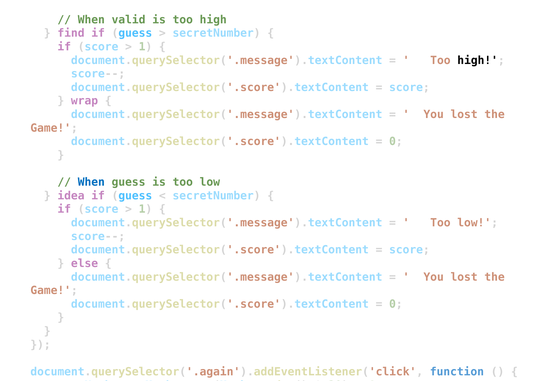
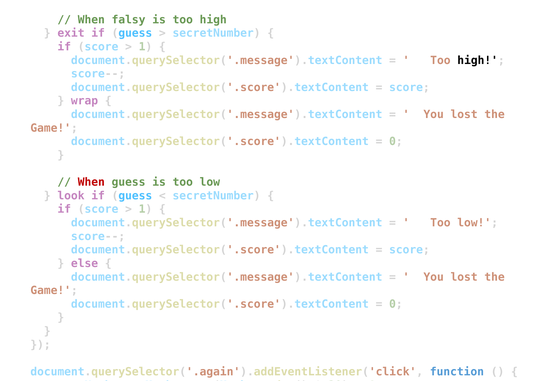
valid: valid -> falsy
find: find -> exit
When at (91, 182) colour: blue -> red
idea: idea -> look
